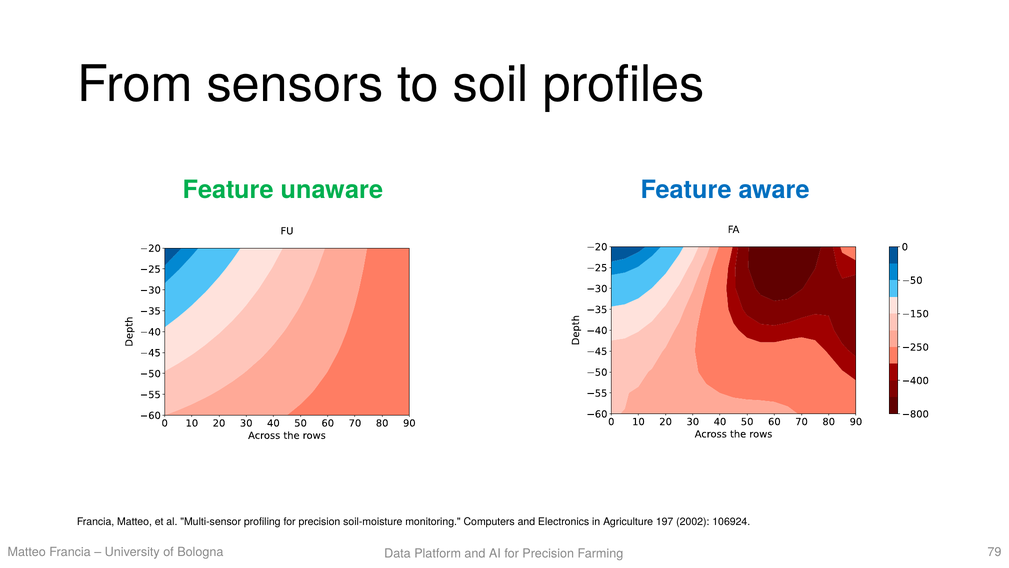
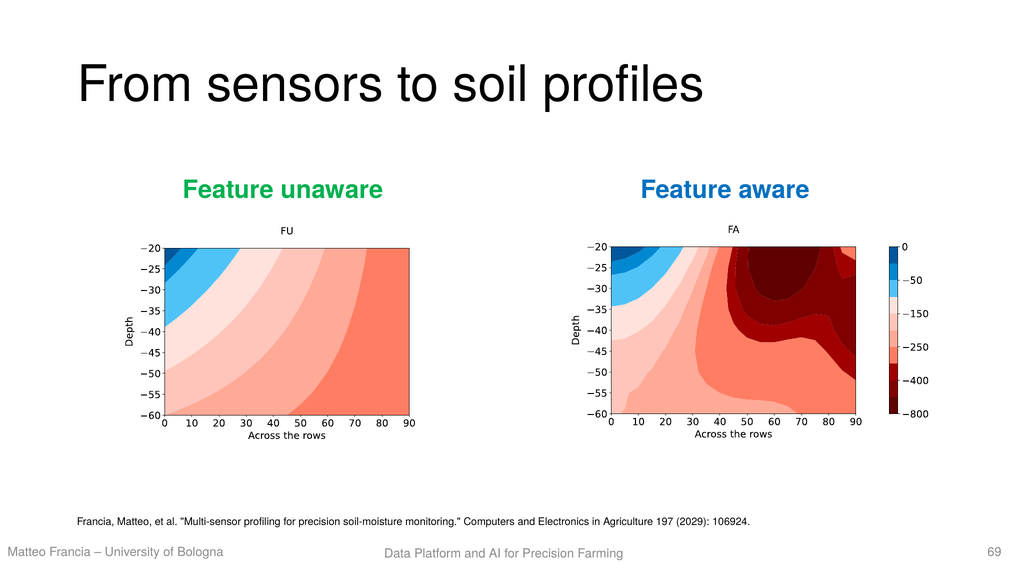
2002: 2002 -> 2029
79: 79 -> 69
